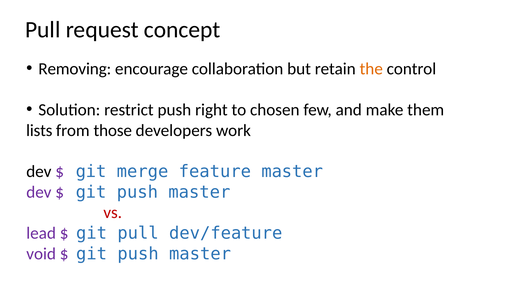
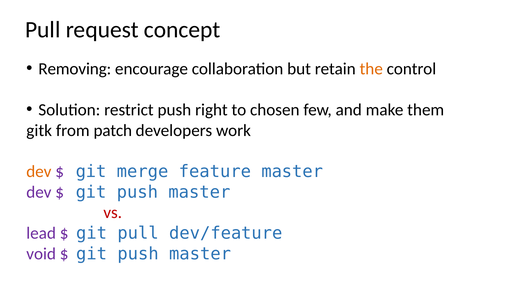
lists: lists -> gitk
those: those -> patch
dev at (39, 172) colour: black -> orange
